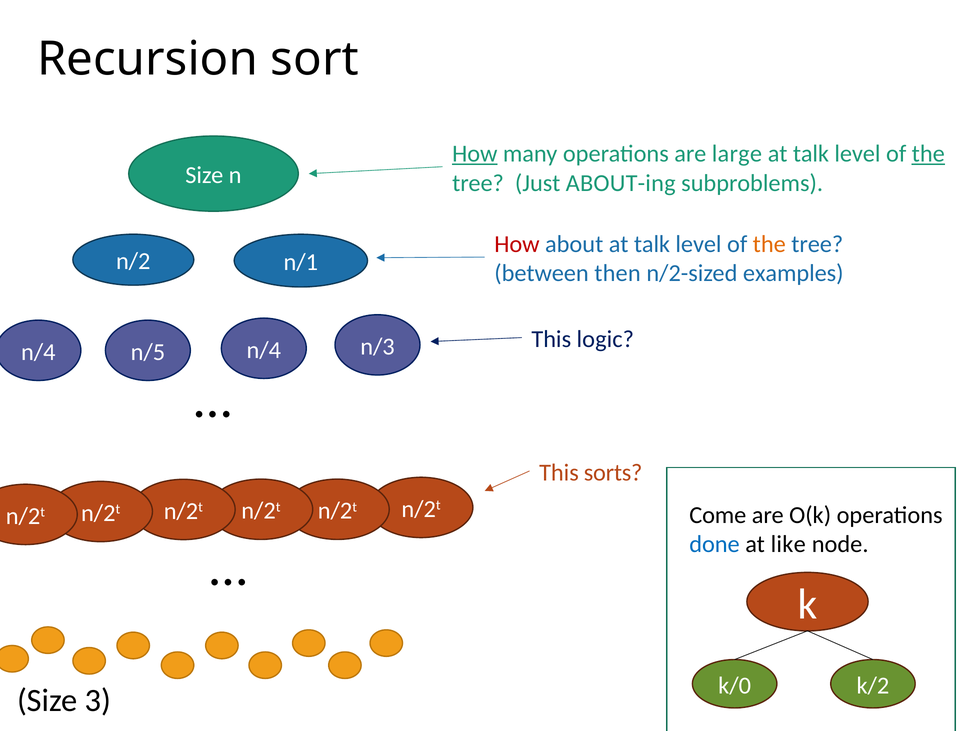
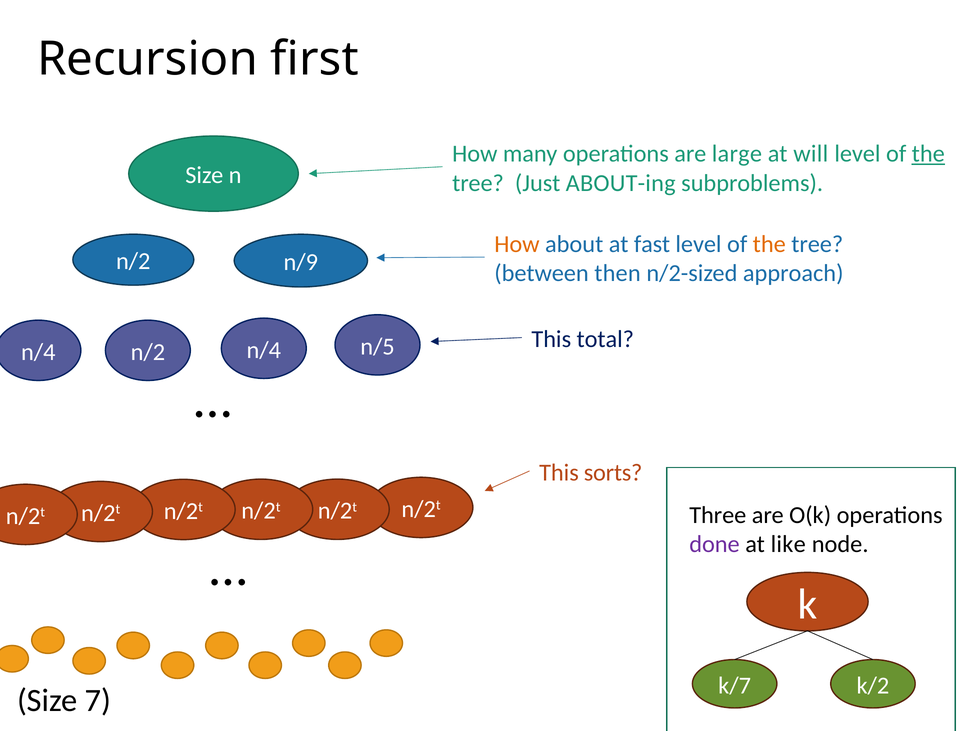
sort: sort -> first
How at (475, 154) underline: present -> none
talk at (811, 154): talk -> will
How at (517, 244) colour: red -> orange
about at talk: talk -> fast
n/1: n/1 -> n/9
examples: examples -> approach
logic: logic -> total
n/3: n/3 -> n/5
n/5 at (148, 352): n/5 -> n/2
Come: Come -> Three
done colour: blue -> purple
k/0: k/0 -> k/7
3: 3 -> 7
